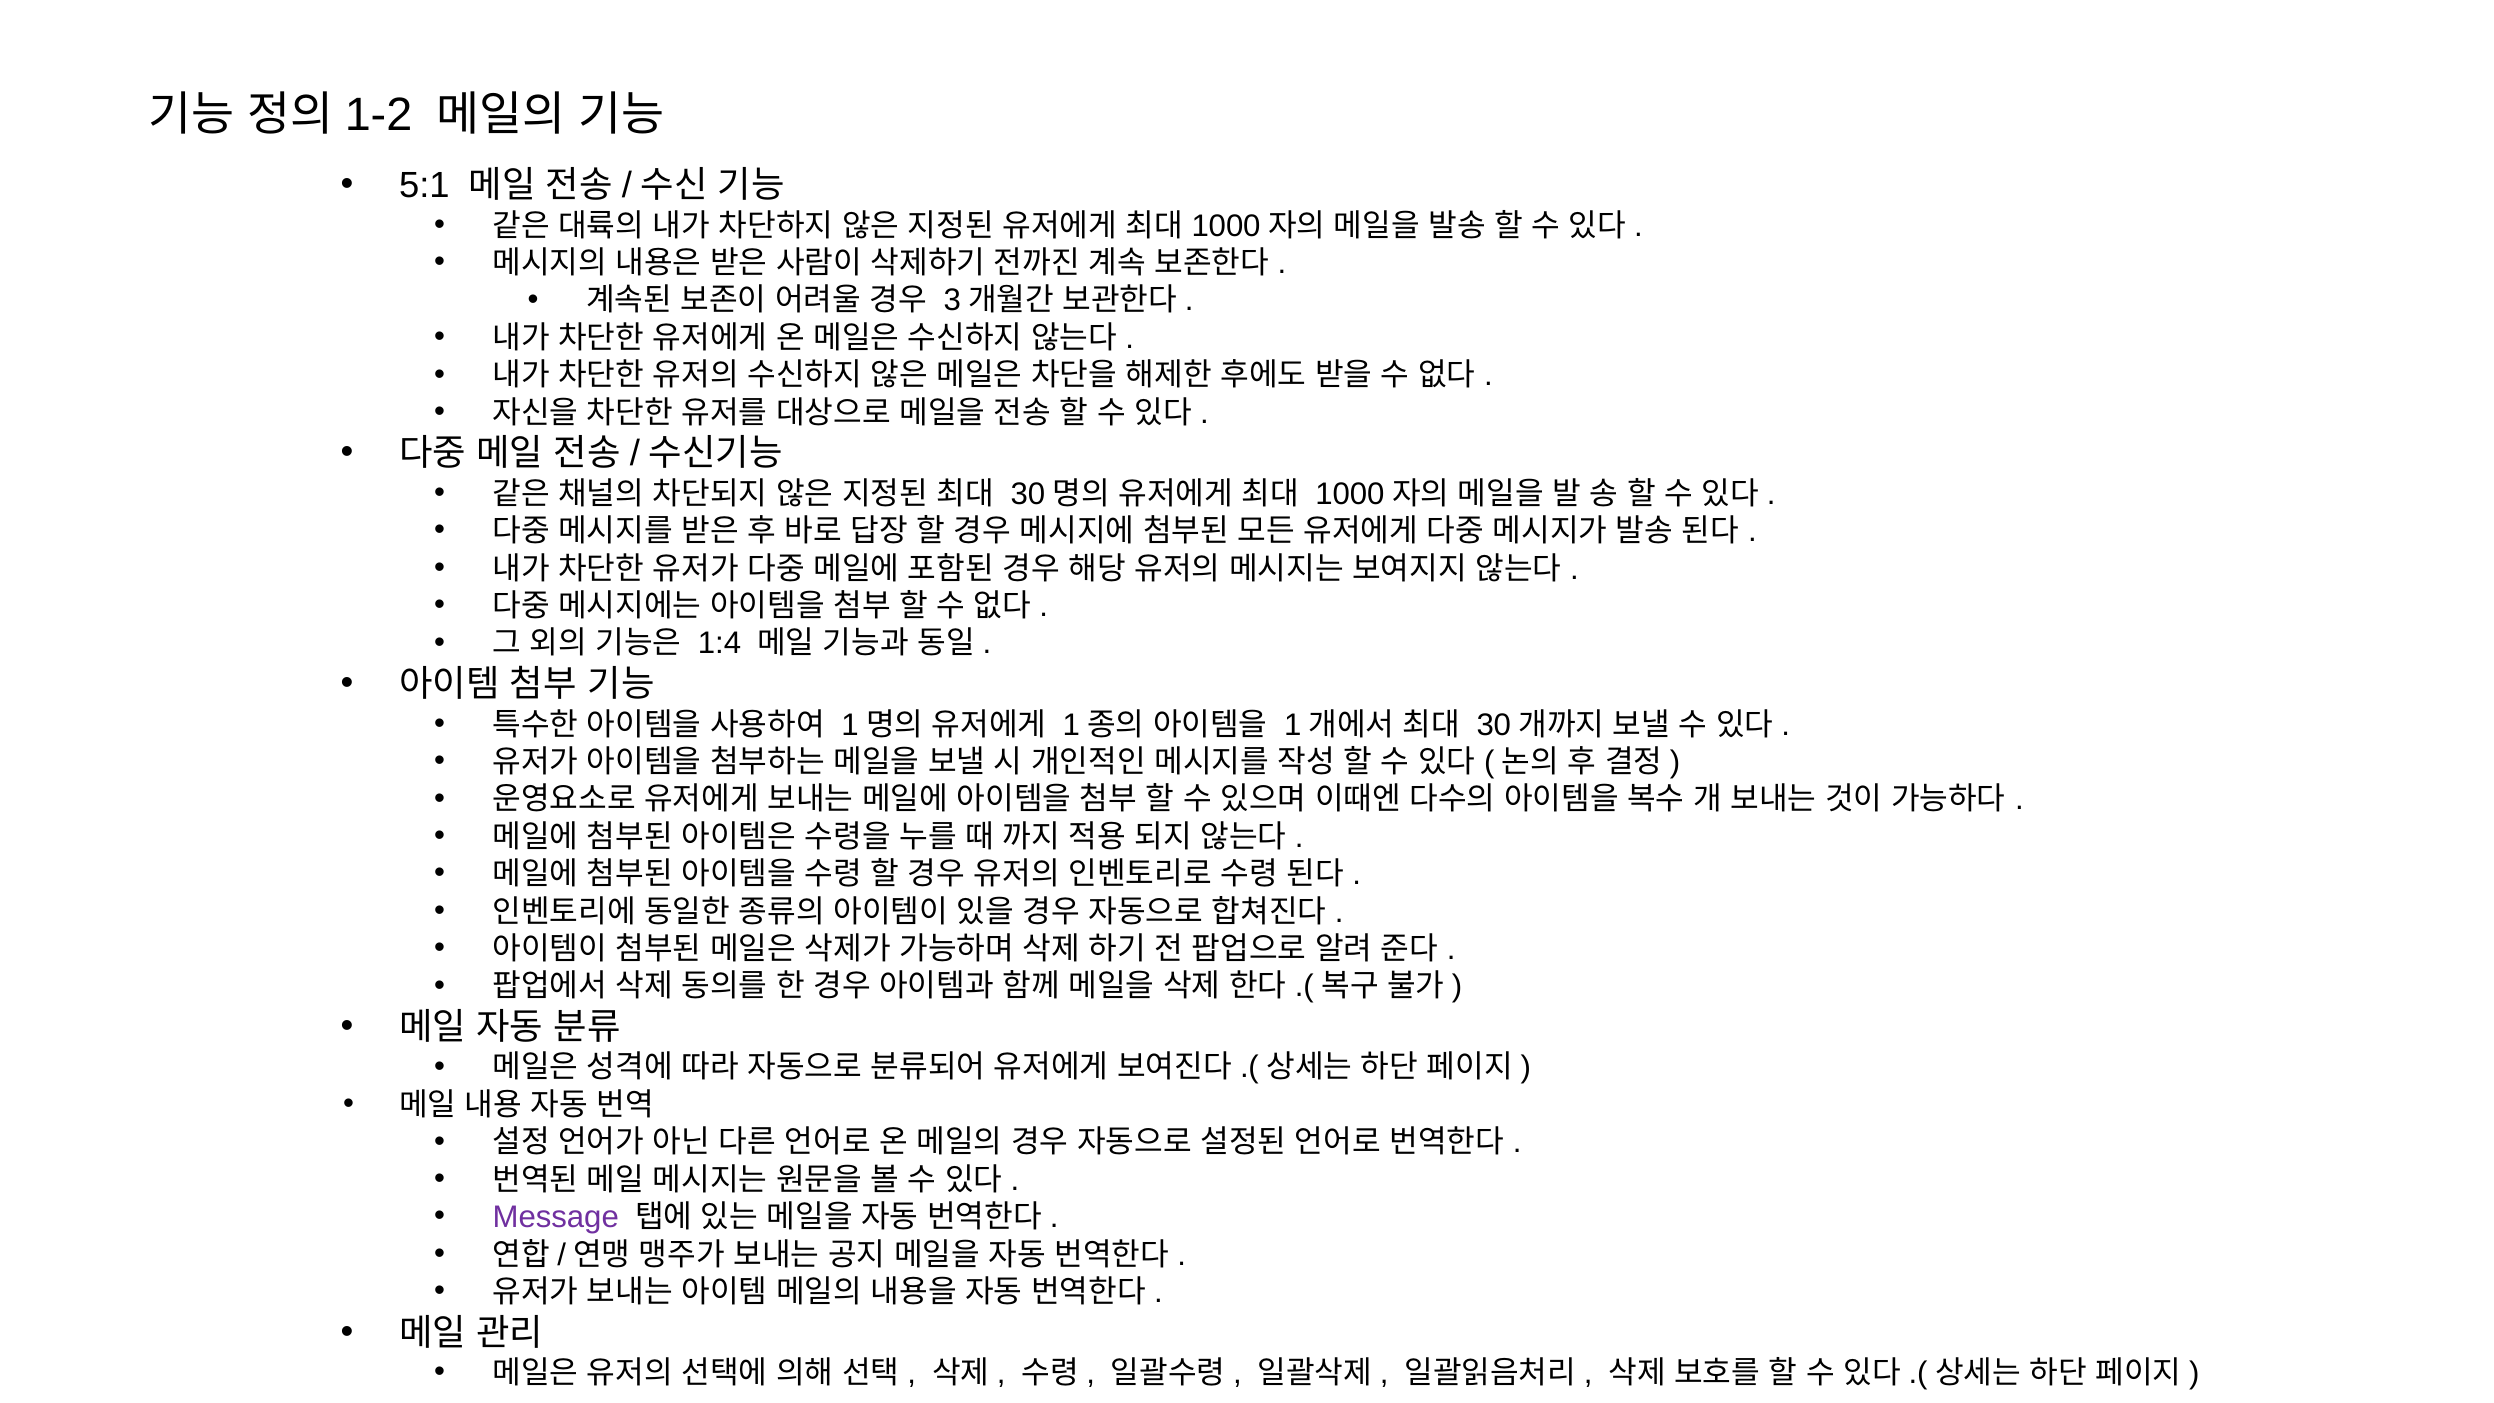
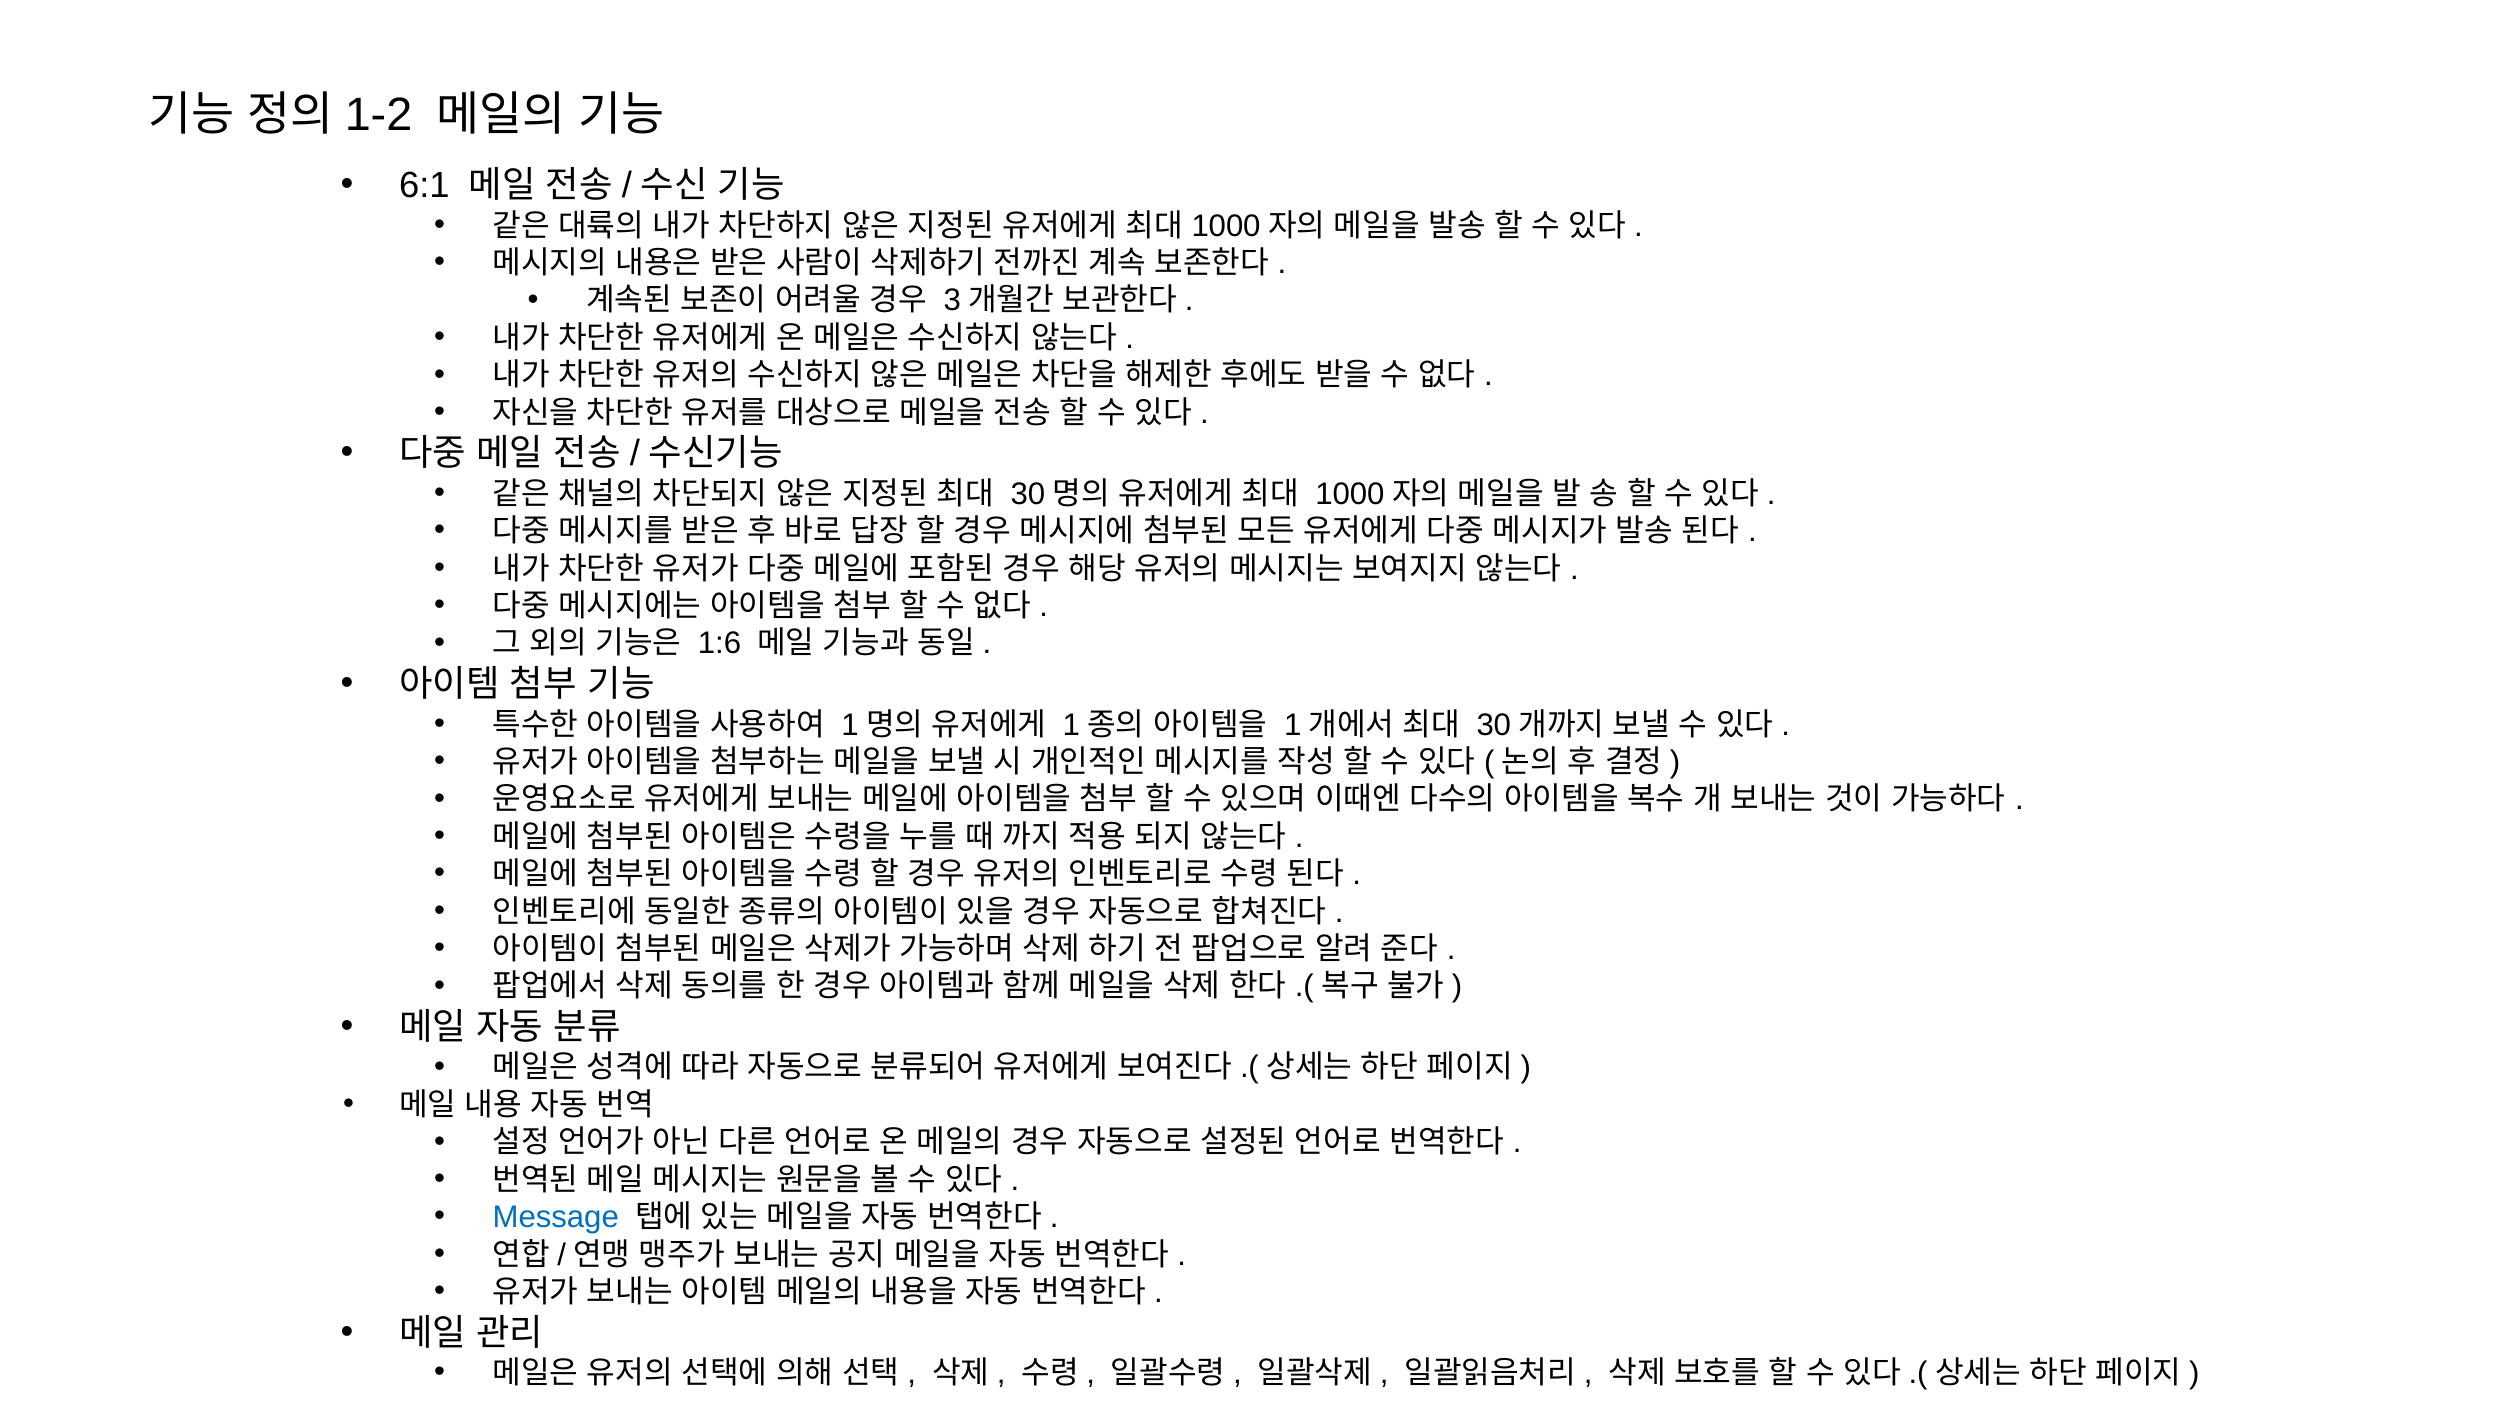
5:1: 5:1 -> 6:1
1:4: 1:4 -> 1:6
Message colour: purple -> blue
